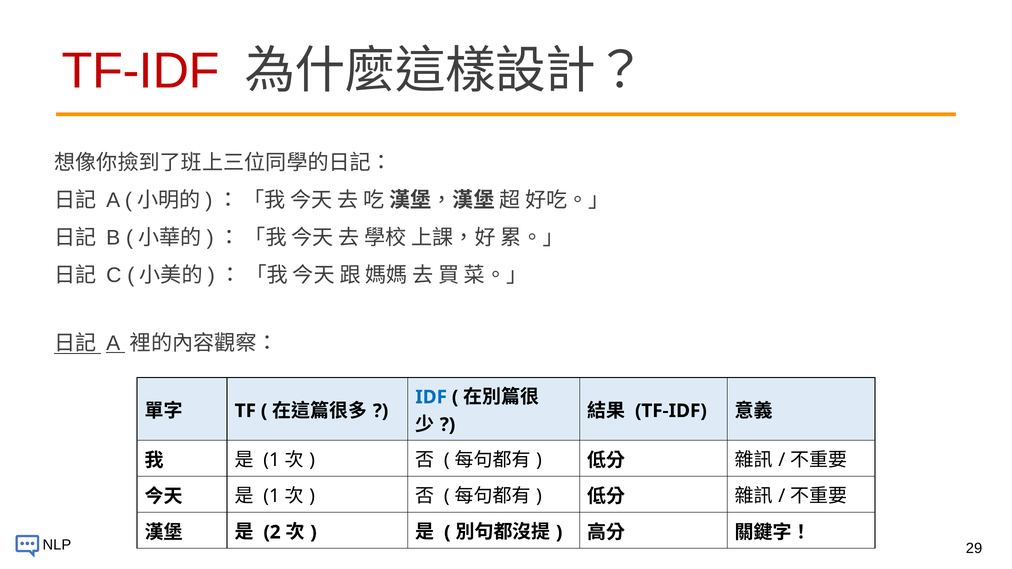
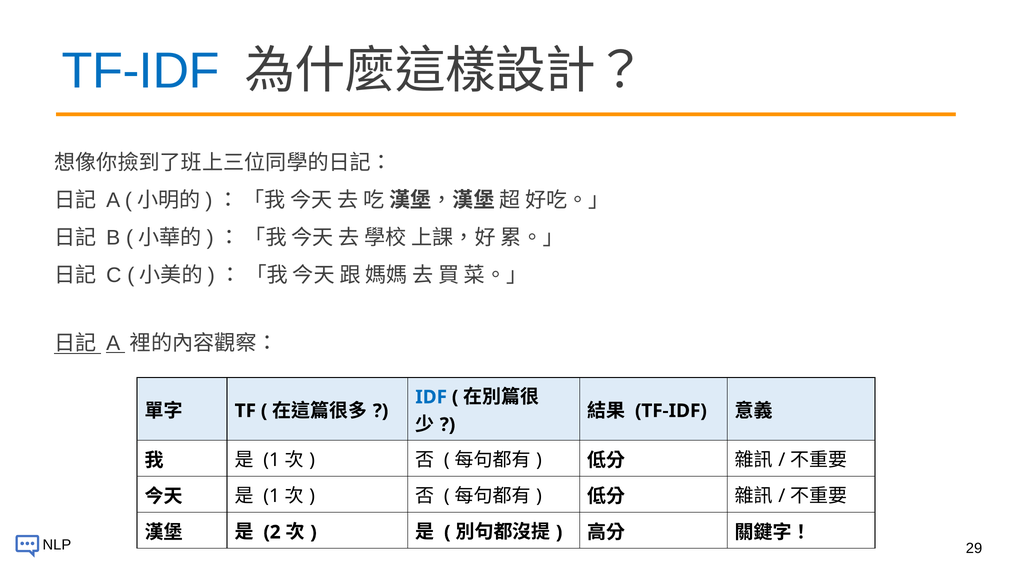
TF-IDF at (141, 71) colour: red -> blue
